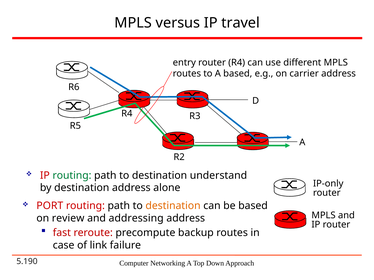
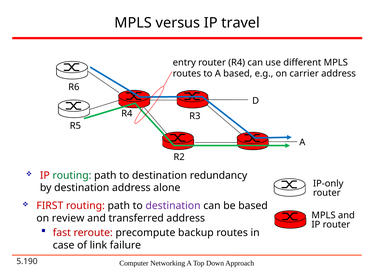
understand: understand -> redundancy
PORT: PORT -> FIRST
destination at (173, 206) colour: orange -> purple
addressing: addressing -> transferred
